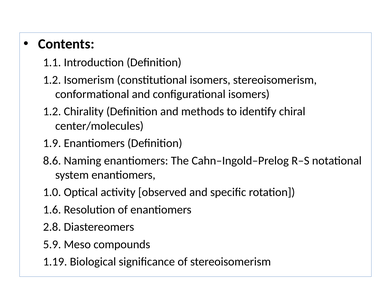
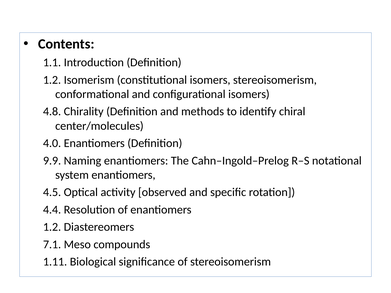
1.2 at (52, 112): 1.2 -> 4.8
1.9: 1.9 -> 4.0
8.6: 8.6 -> 9.9
1.0: 1.0 -> 4.5
1.6: 1.6 -> 4.4
2.8 at (52, 227): 2.8 -> 1.2
5.9: 5.9 -> 7.1
1.19: 1.19 -> 1.11
